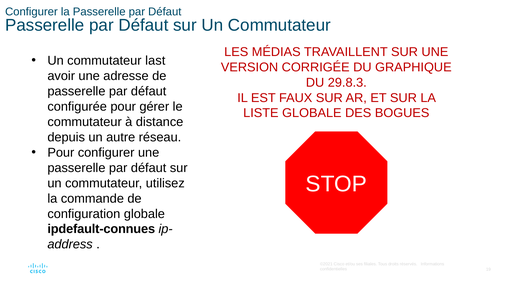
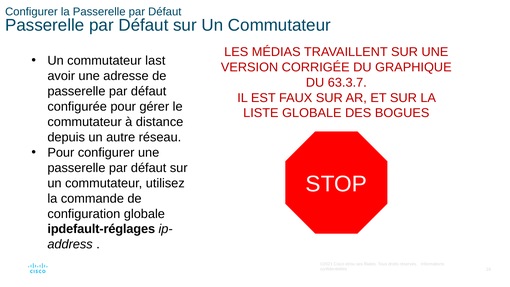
29.8.3: 29.8.3 -> 63.3.7
ipdefault-connues: ipdefault-connues -> ipdefault-réglages
